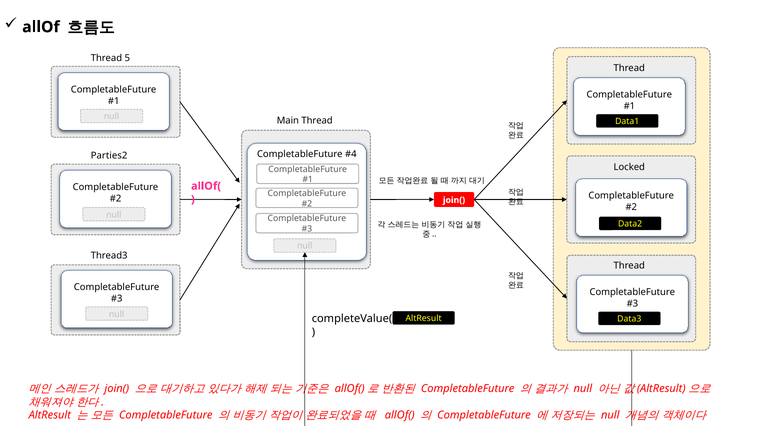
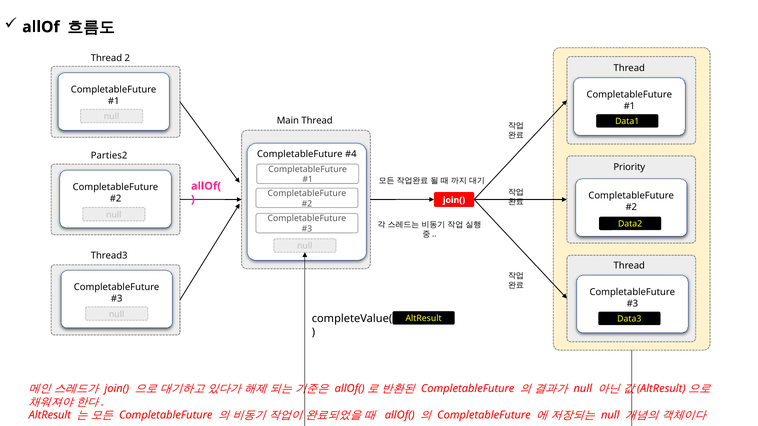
5: 5 -> 2
Locked: Locked -> Priority
